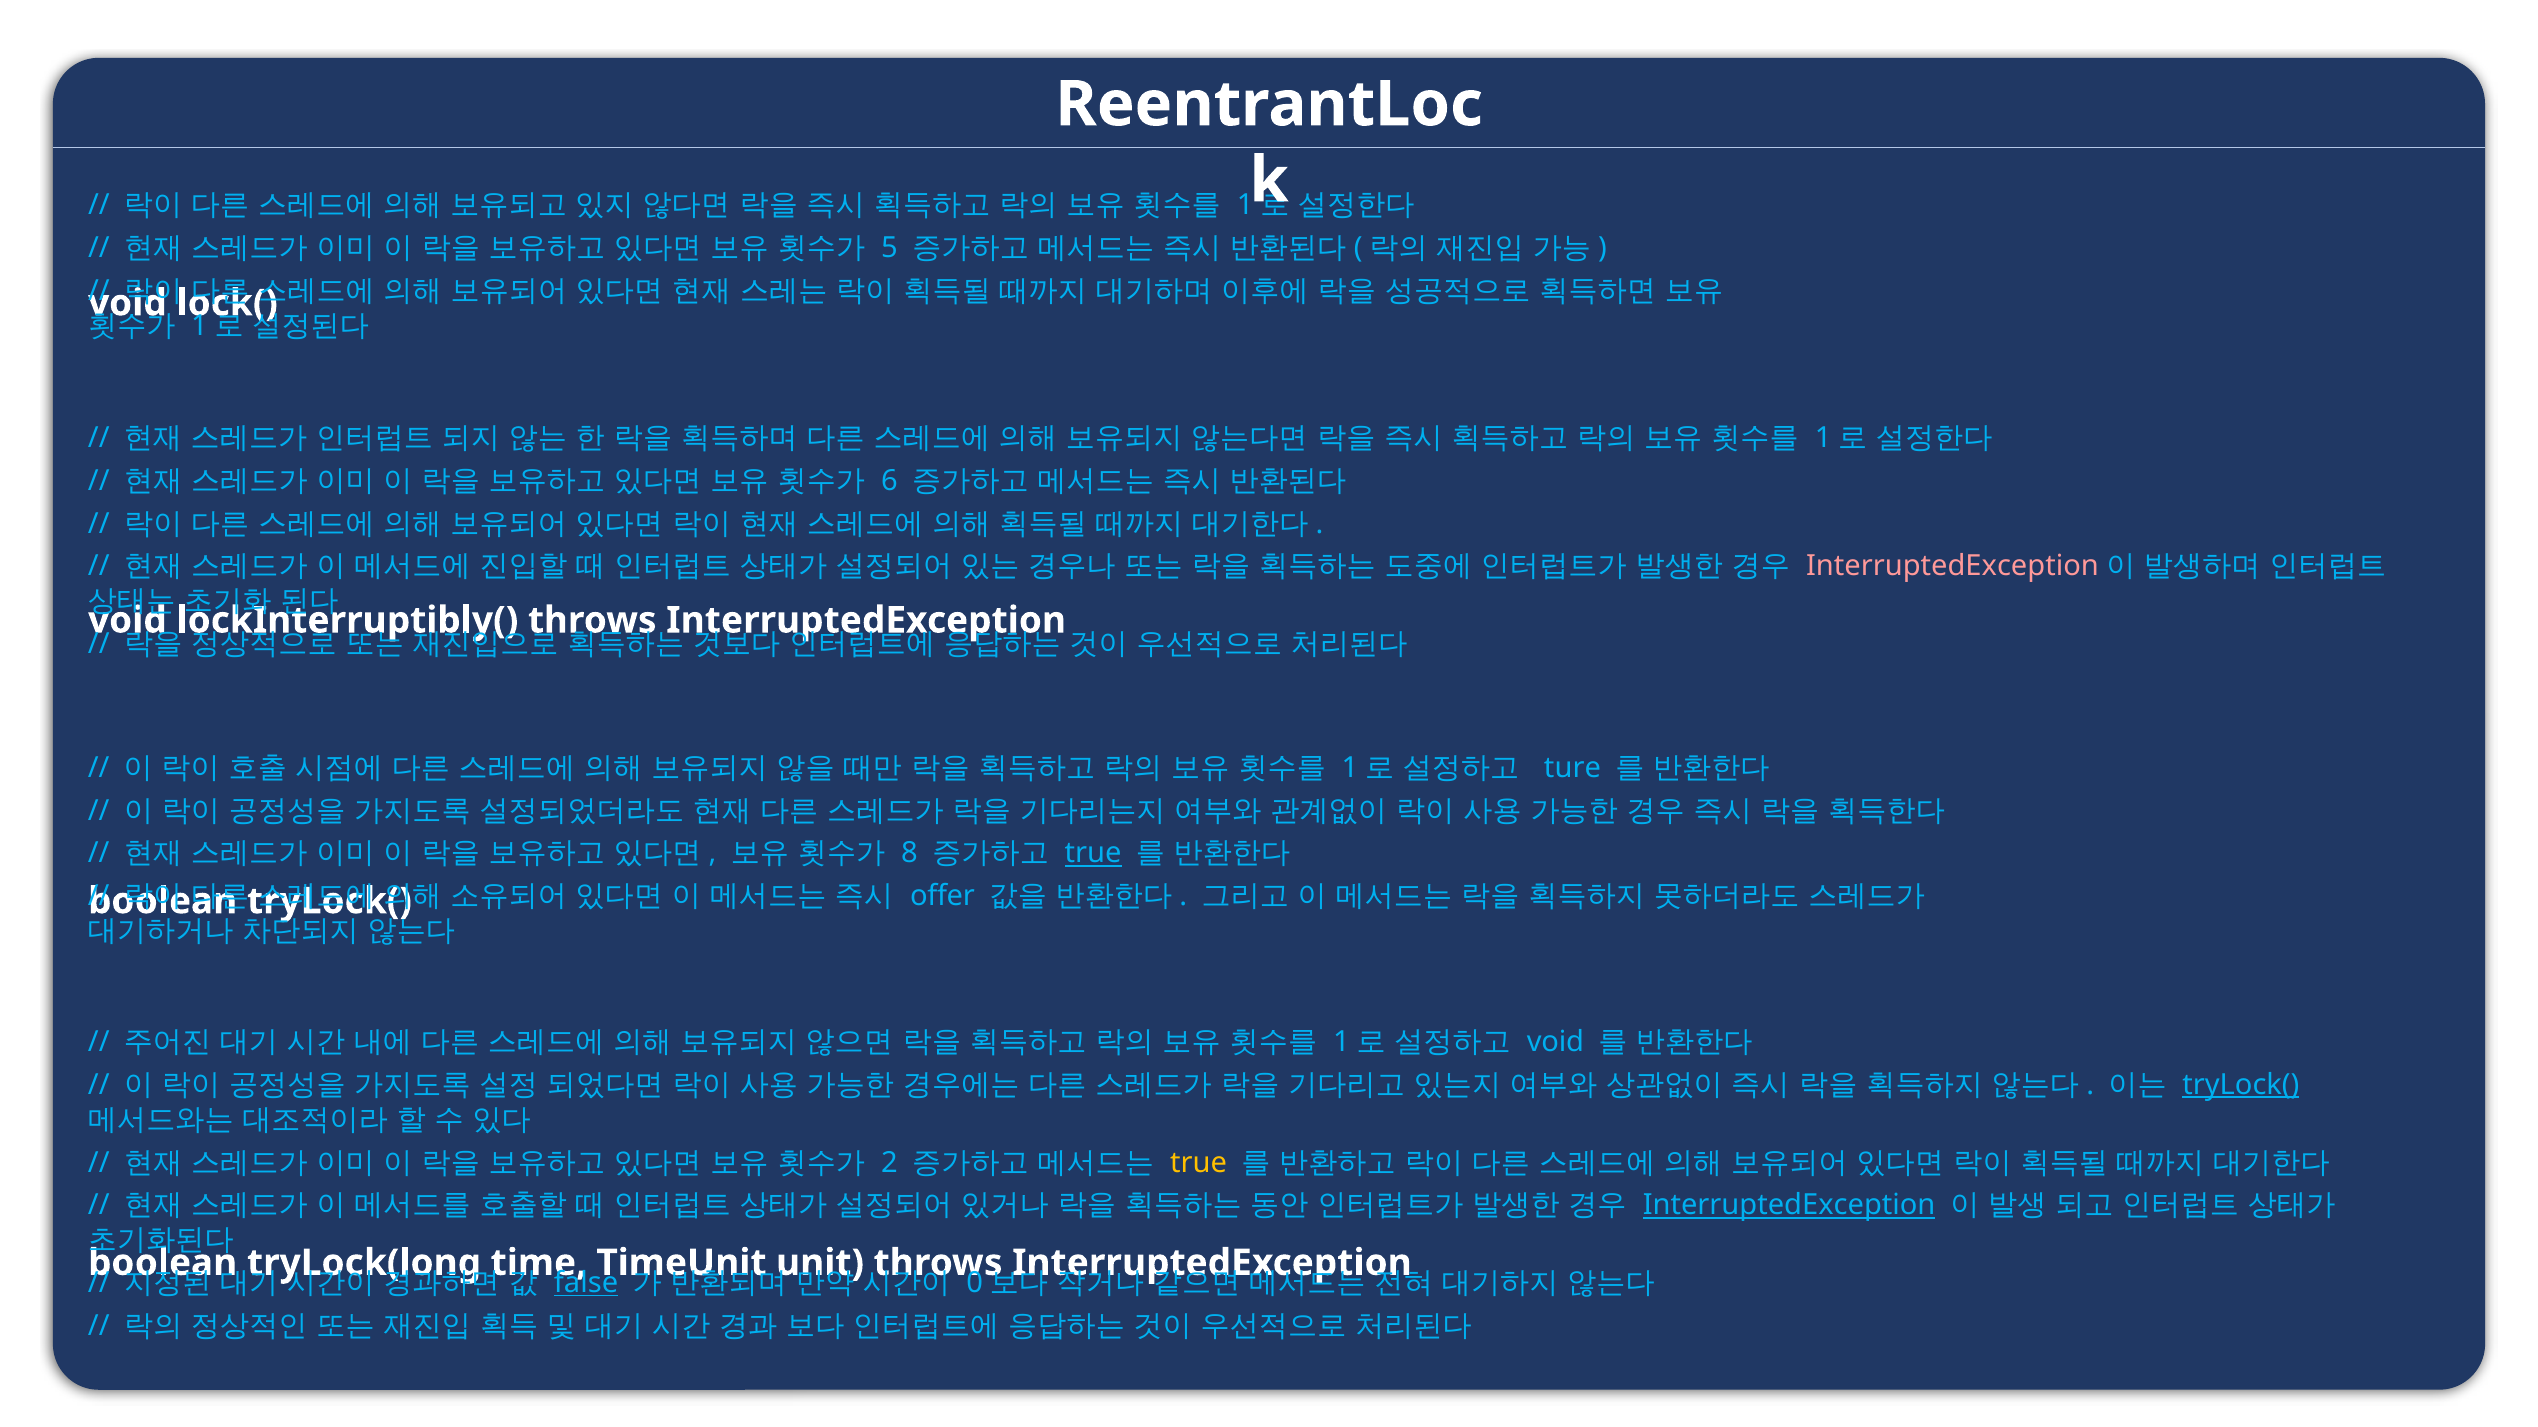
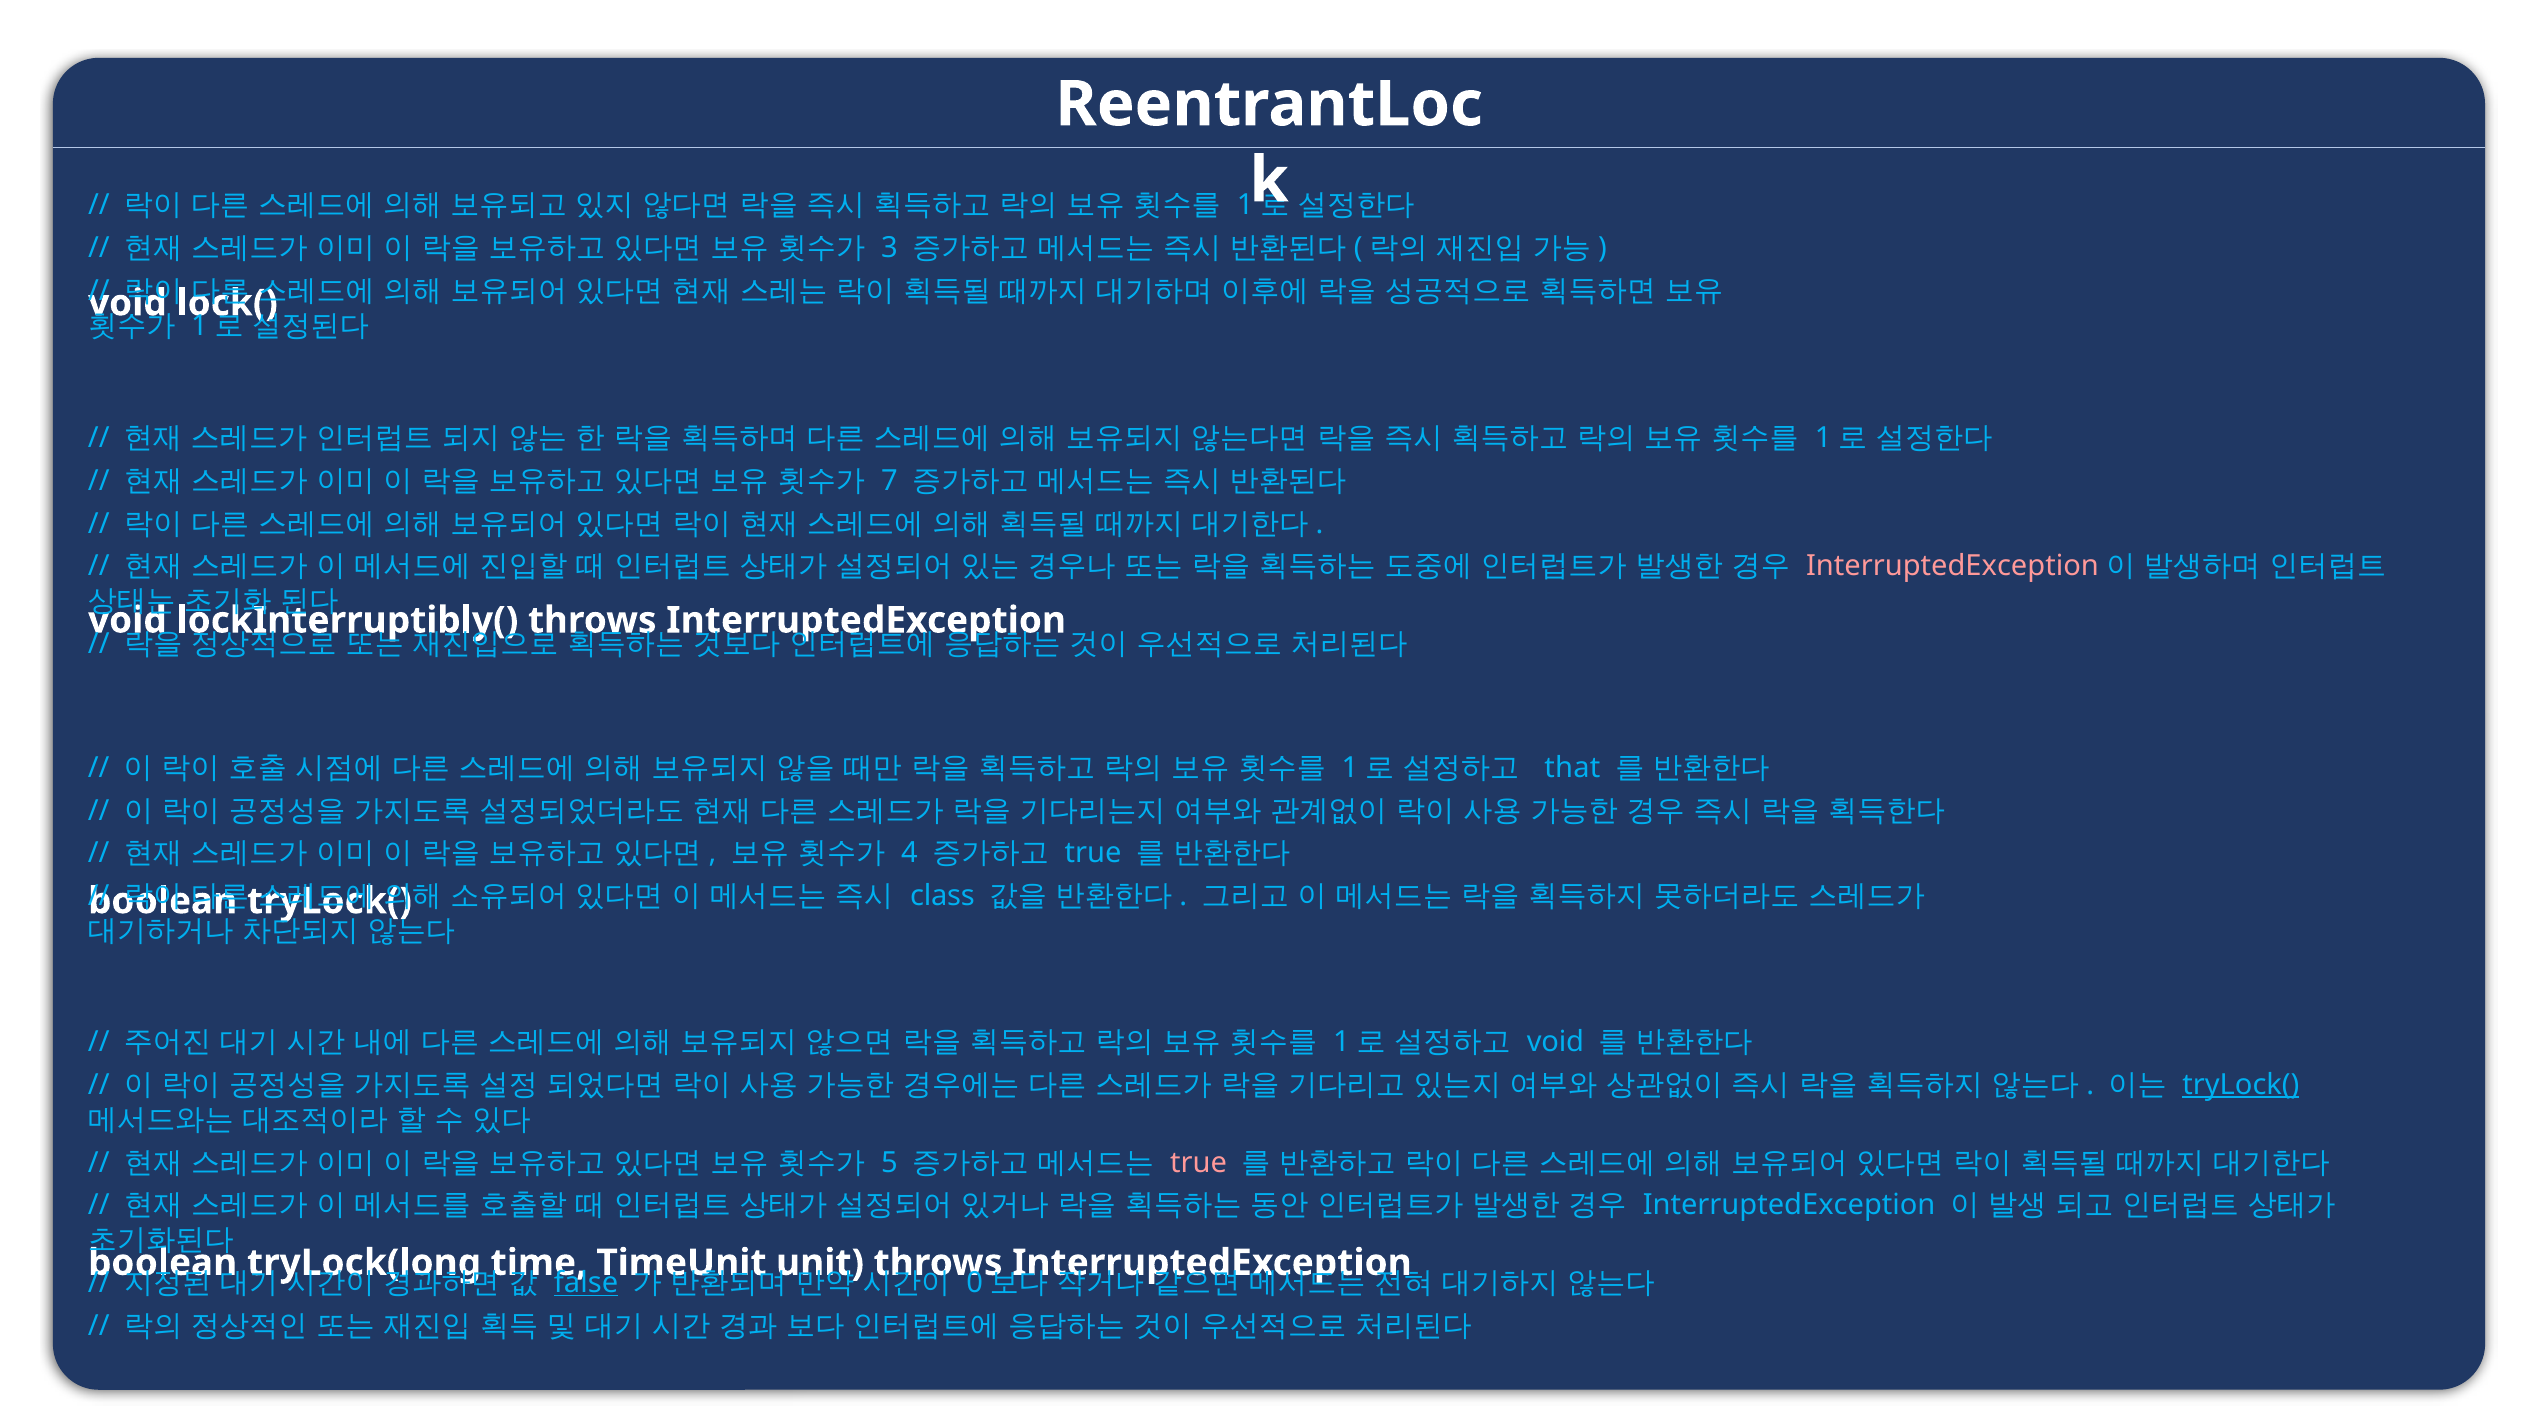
5: 5 -> 3
6: 6 -> 7
ture: ture -> that
8: 8 -> 4
true at (1093, 854) underline: present -> none
offer: offer -> class
2: 2 -> 5
true at (1199, 1163) colour: yellow -> pink
InterruptedException at (1789, 1206) underline: present -> none
